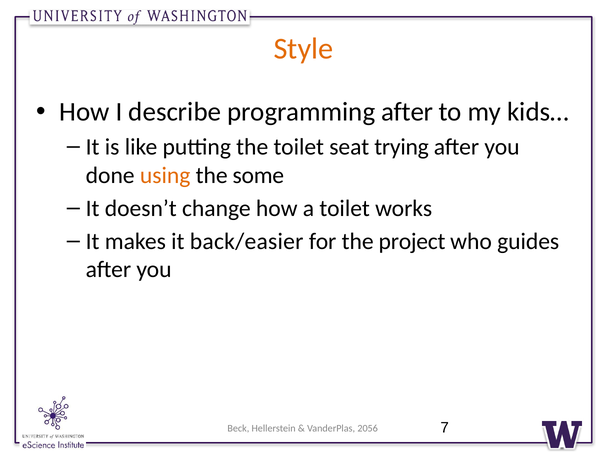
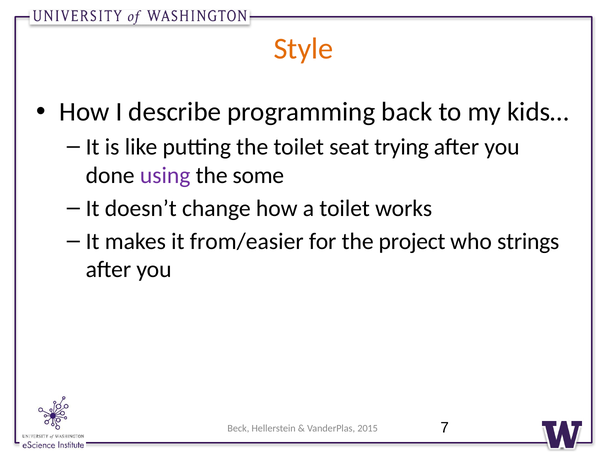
programming after: after -> back
using colour: orange -> purple
back/easier: back/easier -> from/easier
guides: guides -> strings
2056: 2056 -> 2015
